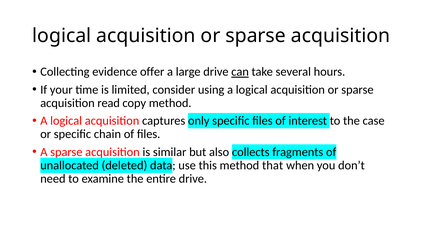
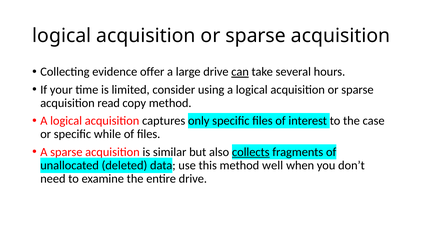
chain: chain -> while
collects underline: none -> present
that: that -> well
